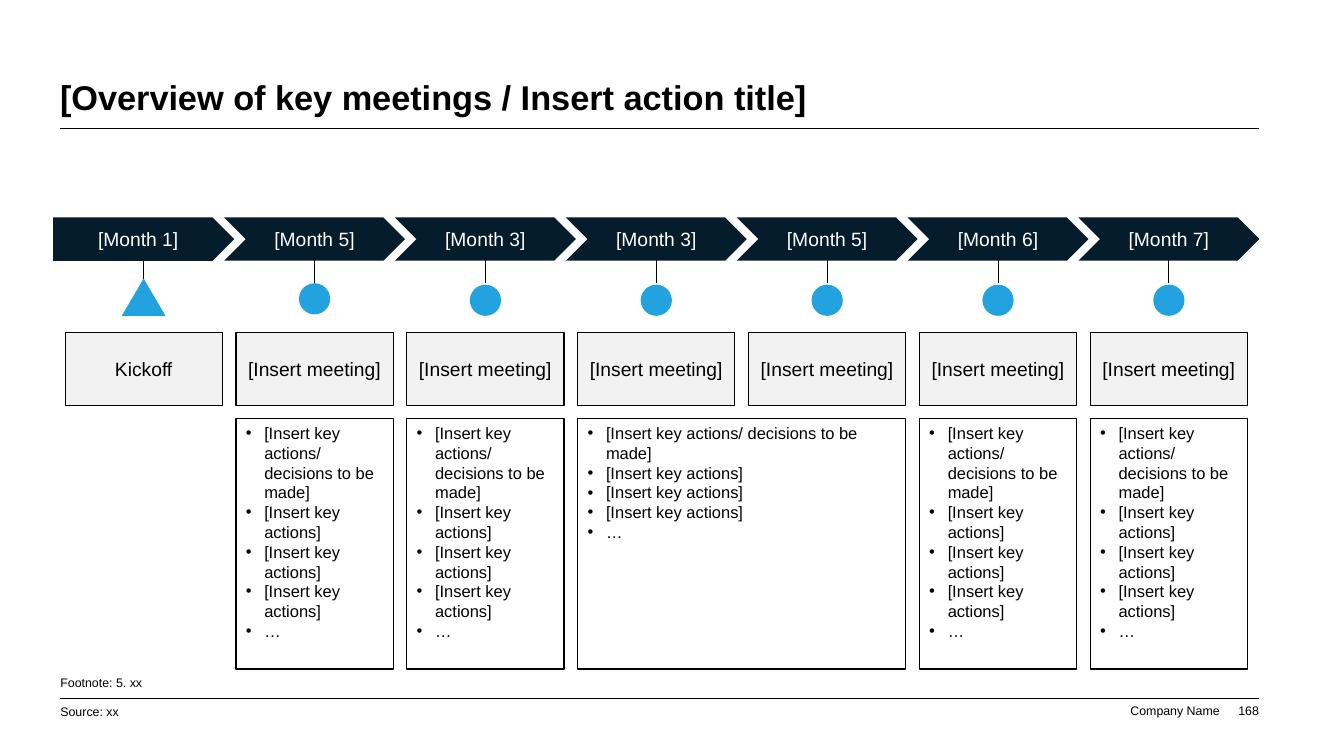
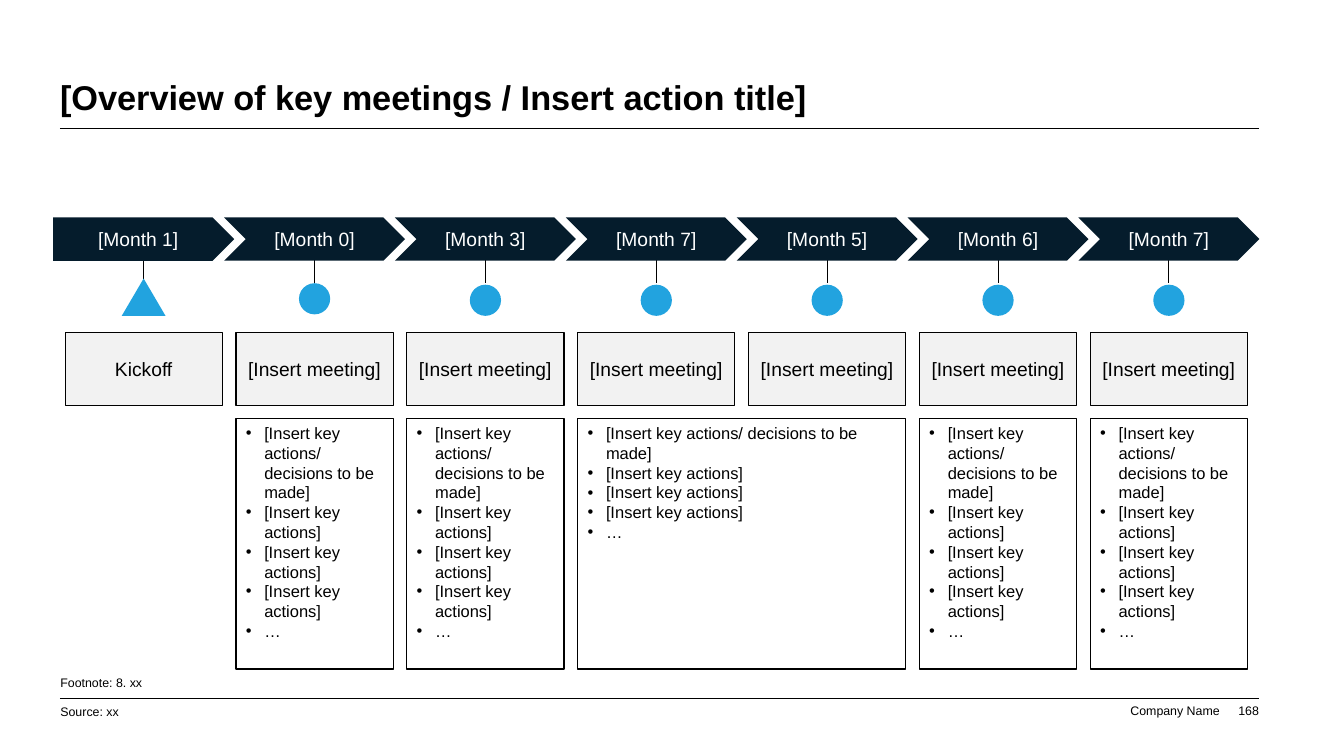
1 Month 5: 5 -> 0
3 Month 3: 3 -> 7
Footnote 5: 5 -> 8
